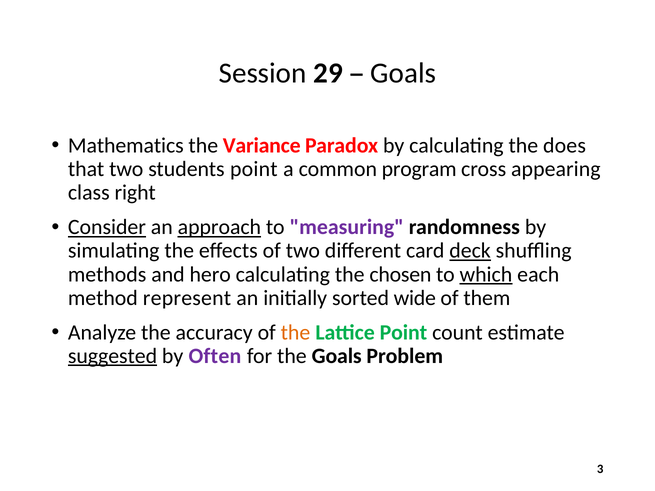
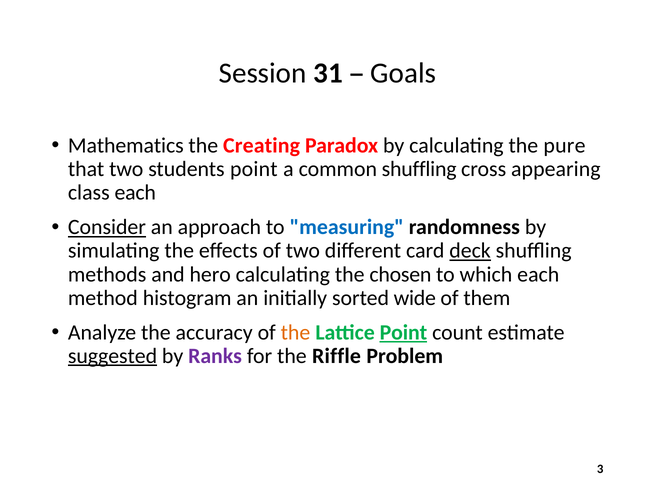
29: 29 -> 31
Variance: Variance -> Creating
does: does -> pure
common program: program -> shuffling
class right: right -> each
approach underline: present -> none
measuring colour: purple -> blue
which underline: present -> none
represent: represent -> histogram
Point at (403, 333) underline: none -> present
Often: Often -> Ranks
the Goals: Goals -> Riffle
